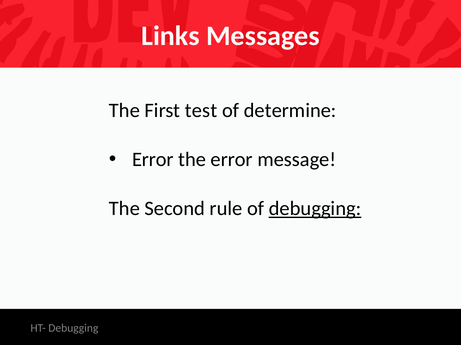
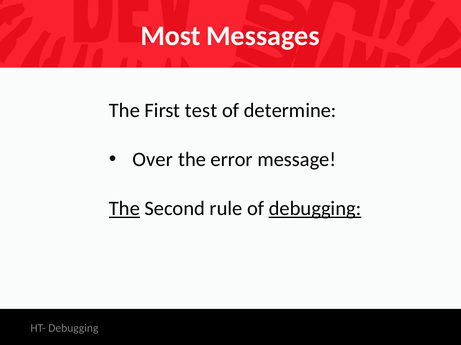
Links: Links -> Most
Error at (153, 160): Error -> Over
The at (124, 209) underline: none -> present
